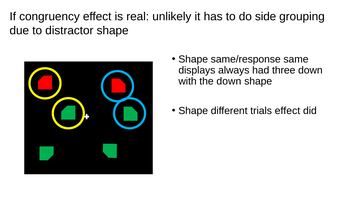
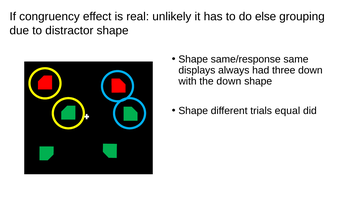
side: side -> else
trials effect: effect -> equal
